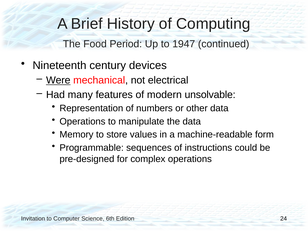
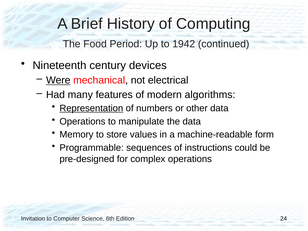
1947: 1947 -> 1942
unsolvable: unsolvable -> algorithms
Representation underline: none -> present
